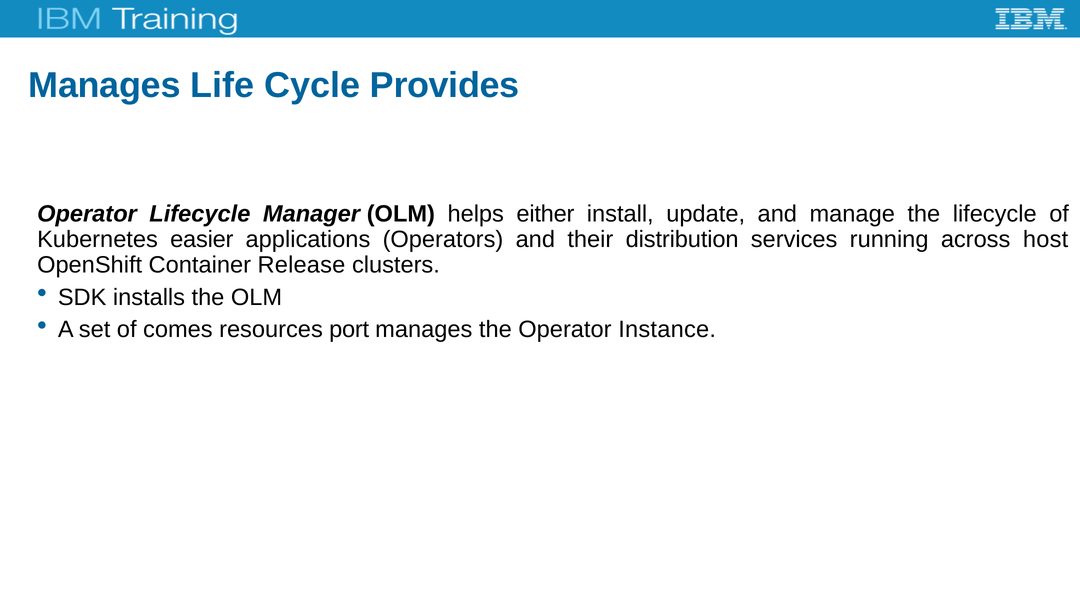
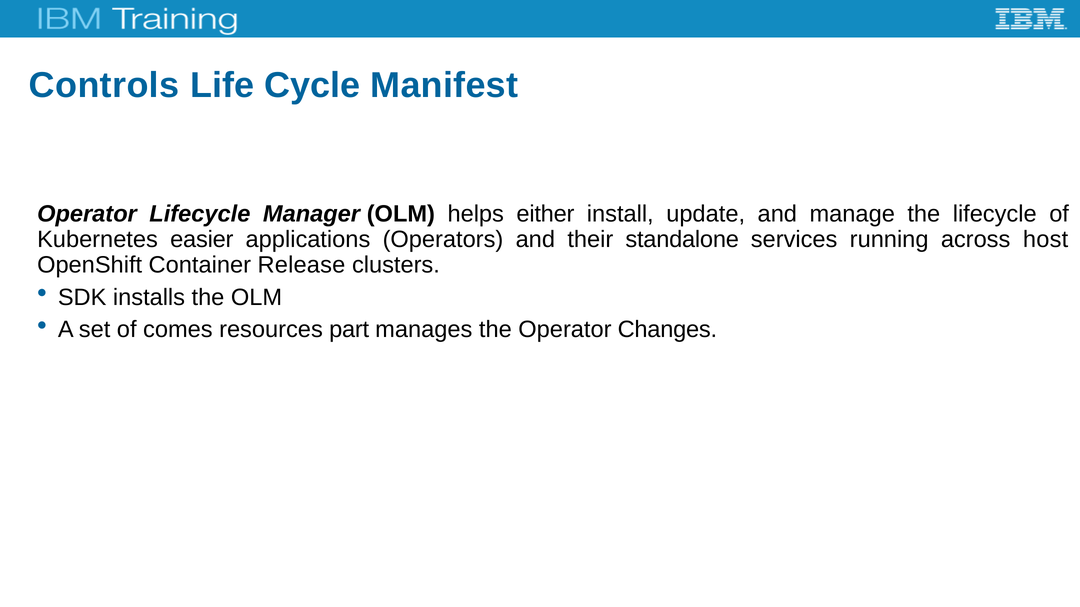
Manages at (104, 85): Manages -> Controls
Provides: Provides -> Manifest
distribution: distribution -> standalone
port: port -> part
Instance: Instance -> Changes
